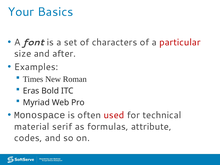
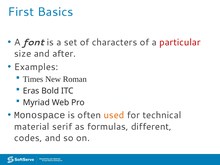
Your: Your -> First
used colour: red -> orange
attribute: attribute -> different
